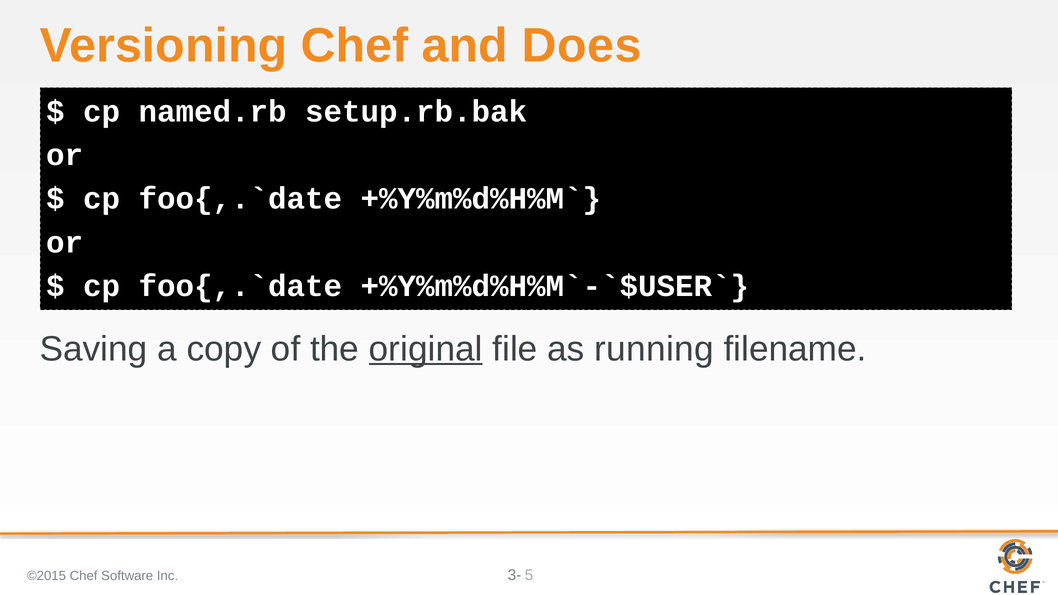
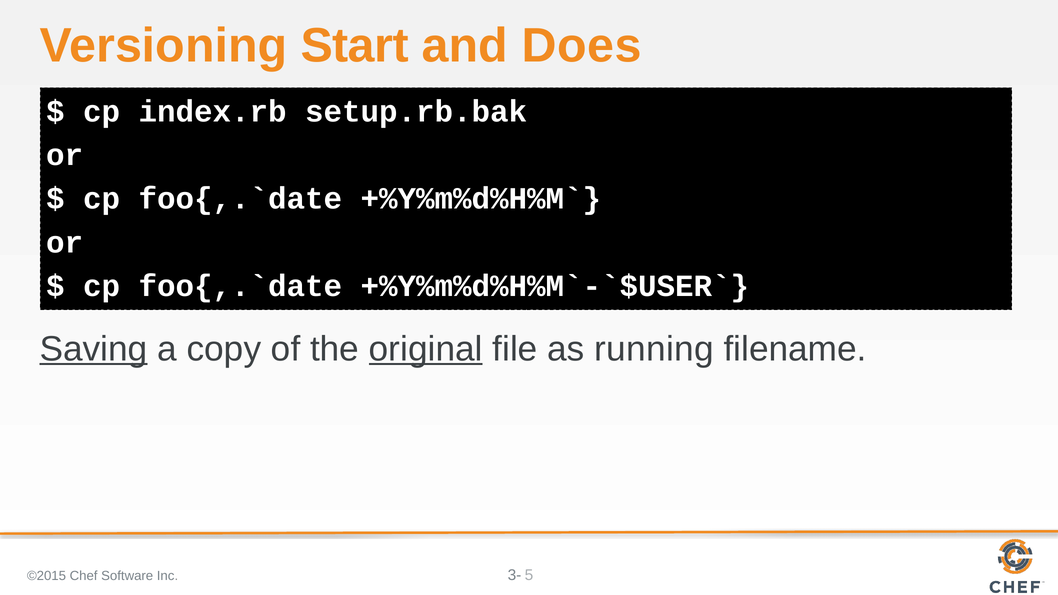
Versioning Chef: Chef -> Start
named.rb: named.rb -> index.rb
Saving underline: none -> present
